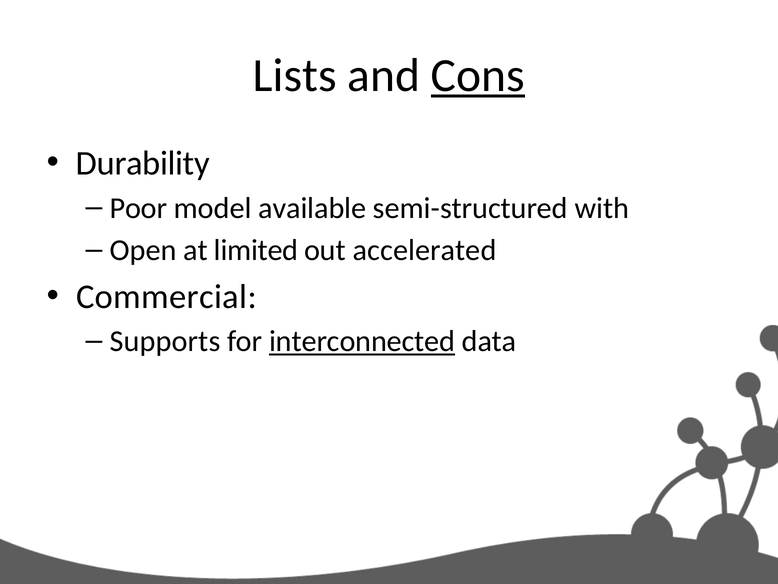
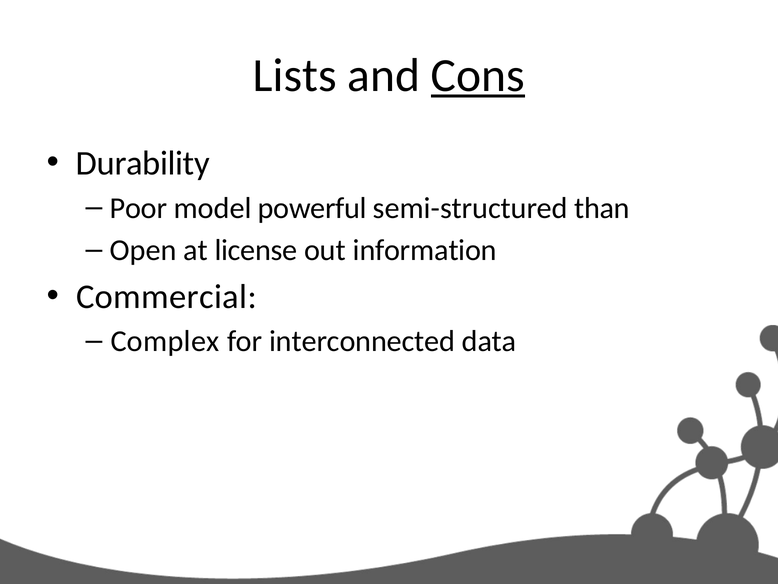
available: available -> powerful
with: with -> than
limited: limited -> license
accelerated: accelerated -> information
Supports: Supports -> Complex
interconnected underline: present -> none
